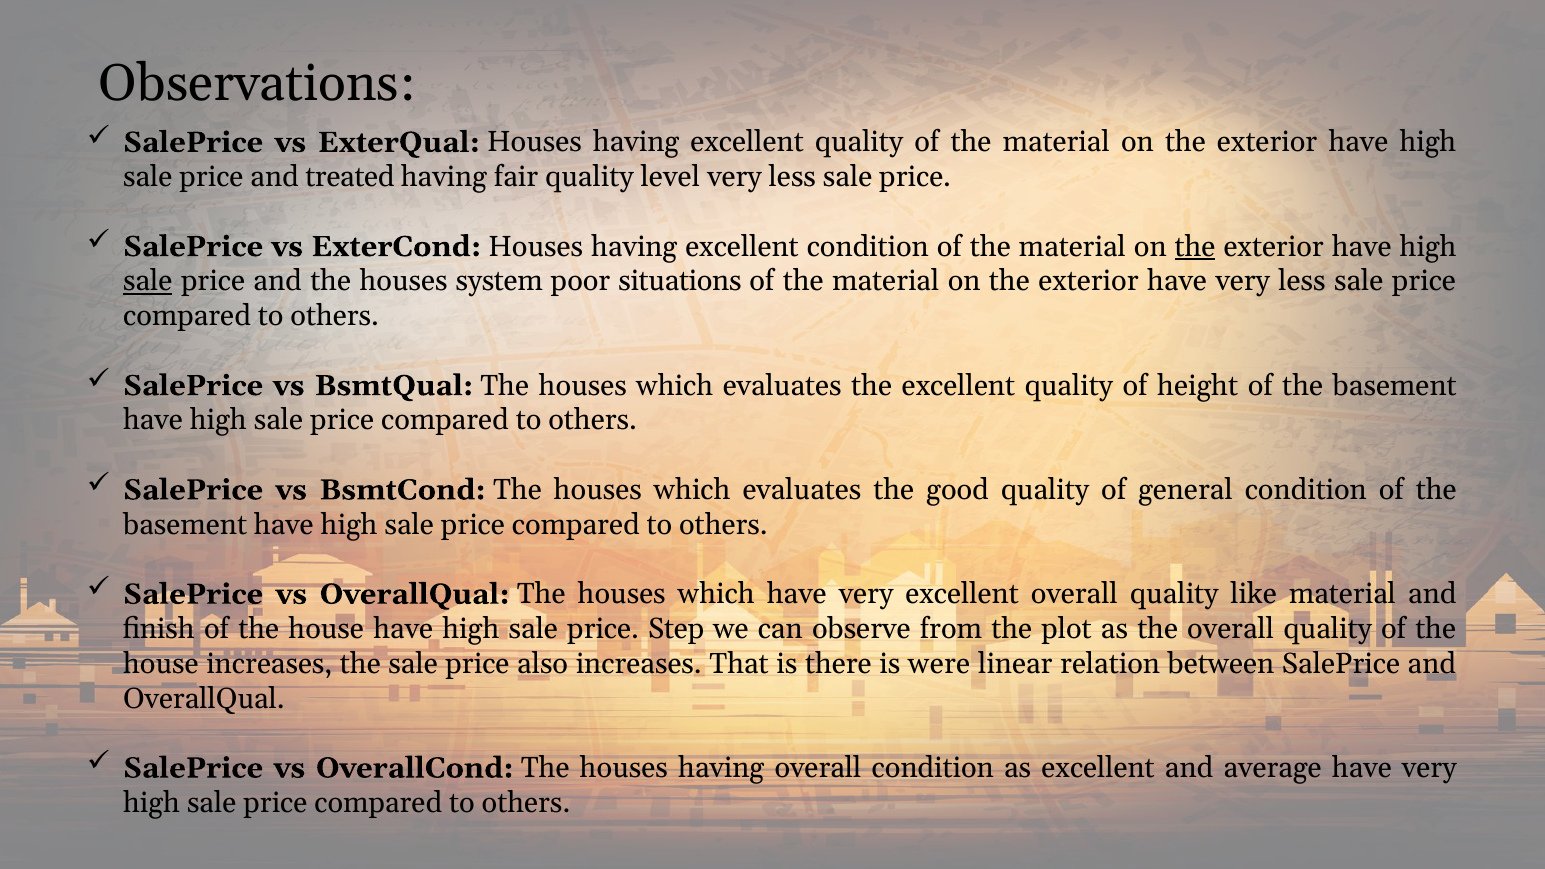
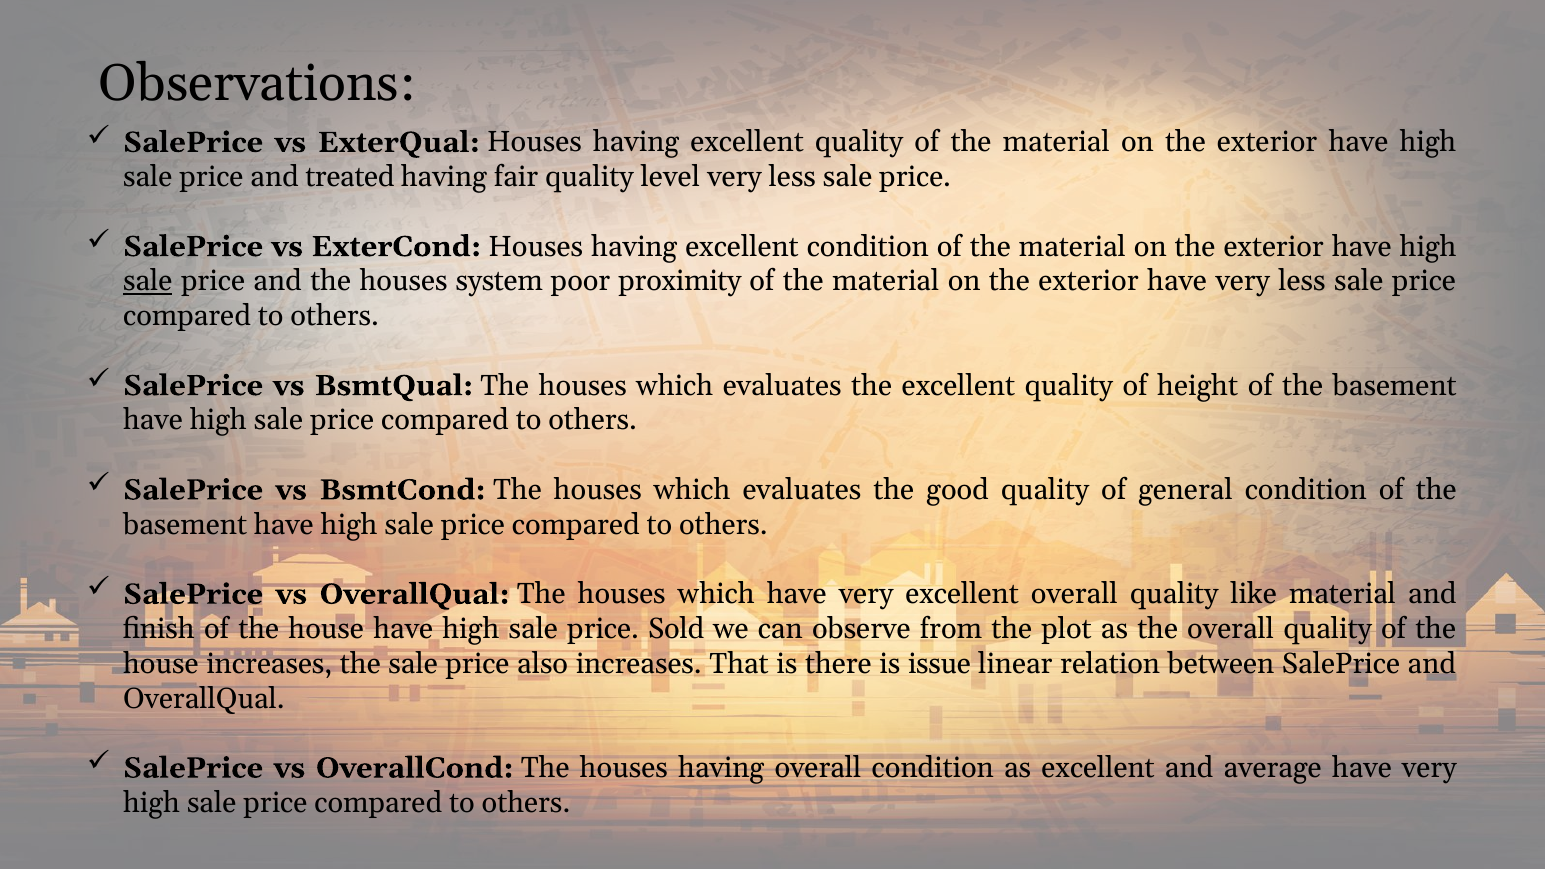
the at (1195, 247) underline: present -> none
situations: situations -> proximity
Step: Step -> Sold
were: were -> issue
